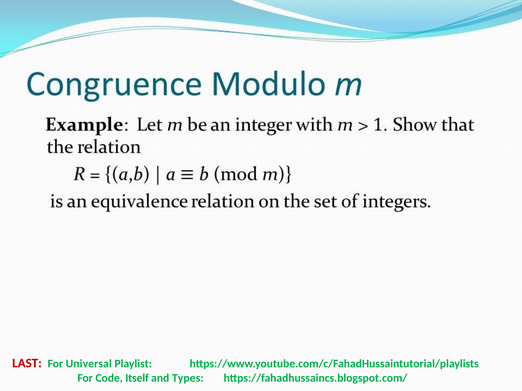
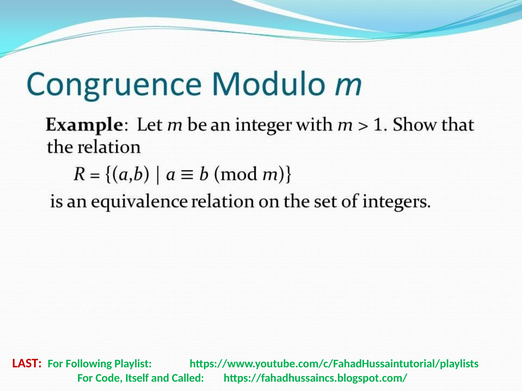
Universal: Universal -> Following
Types: Types -> Called
